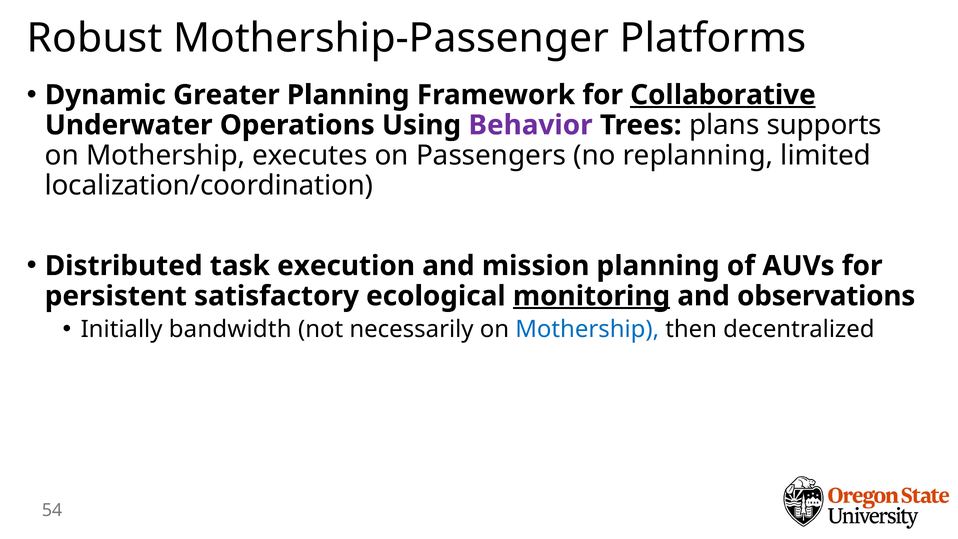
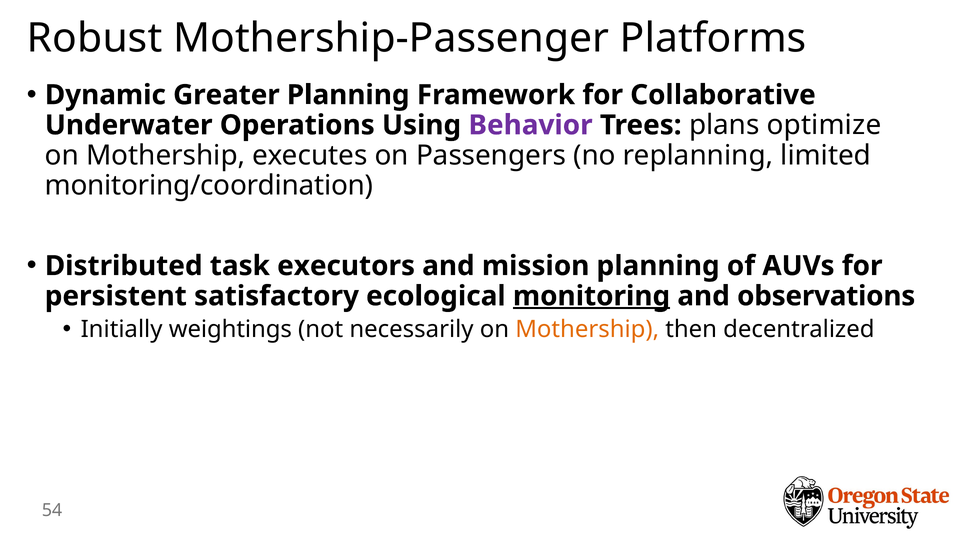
Collaborative underline: present -> none
supports: supports -> optimize
localization/coordination: localization/coordination -> monitoring/coordination
execution: execution -> executors
bandwidth: bandwidth -> weightings
Mothership at (587, 329) colour: blue -> orange
